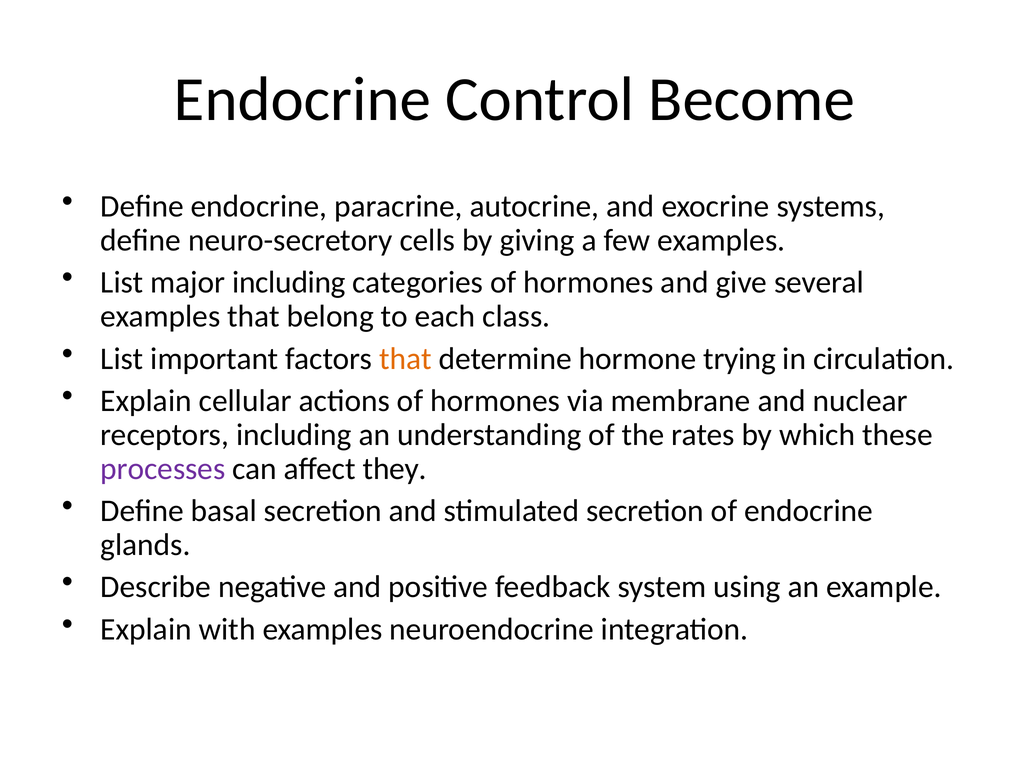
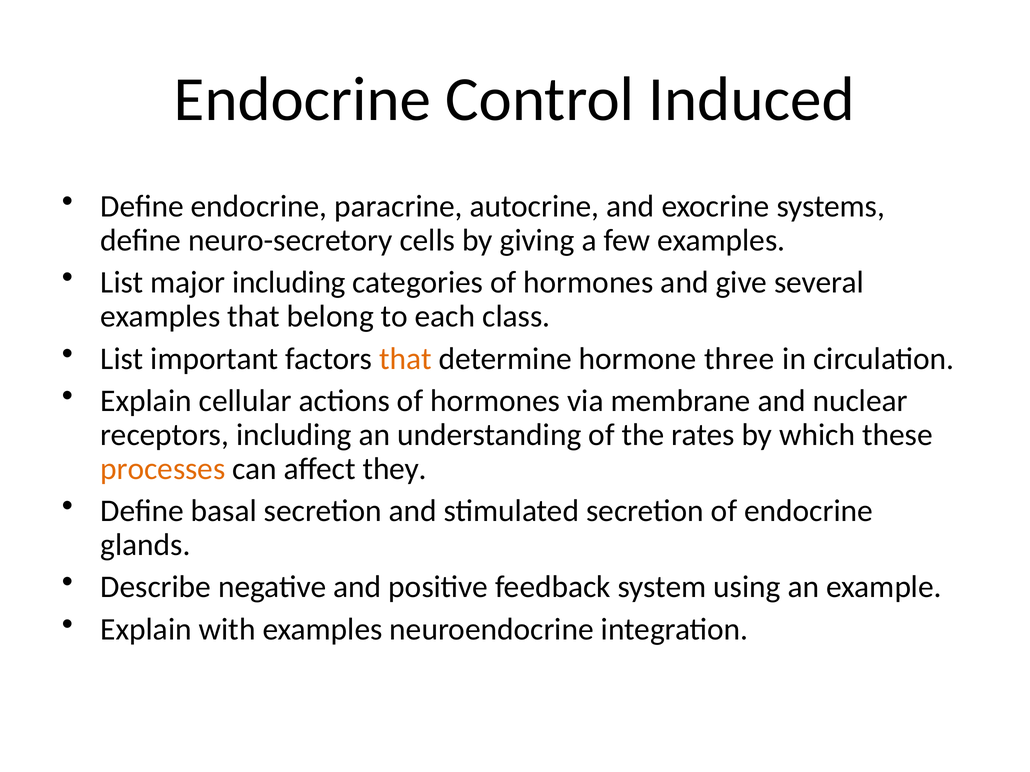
Become: Become -> Induced
trying: trying -> three
processes colour: purple -> orange
